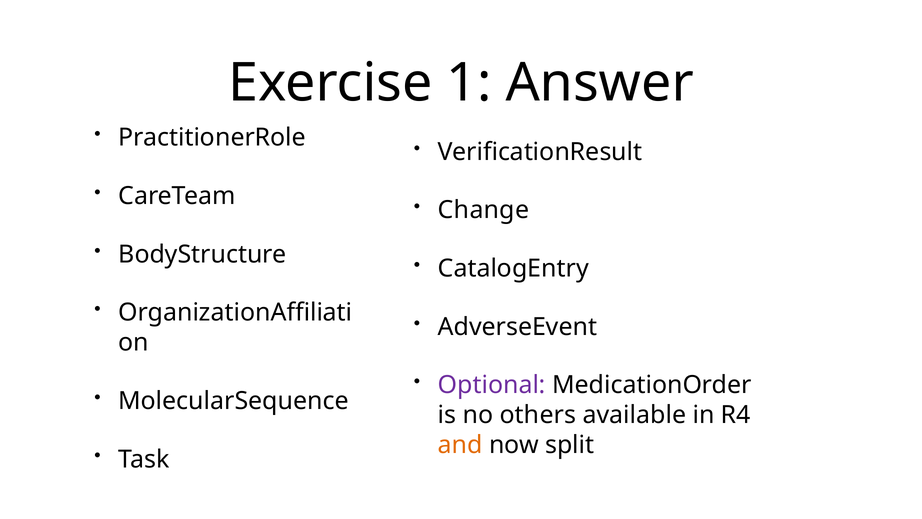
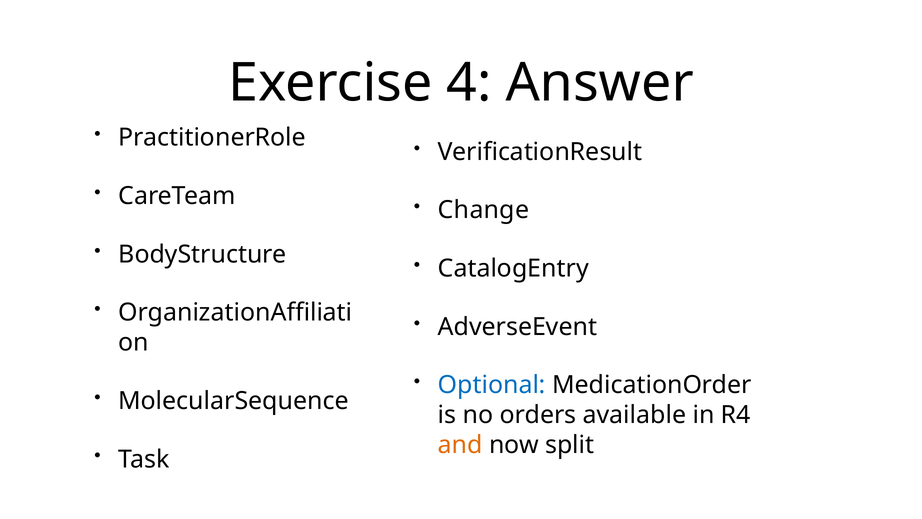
1: 1 -> 4
Optional colour: purple -> blue
others: others -> orders
